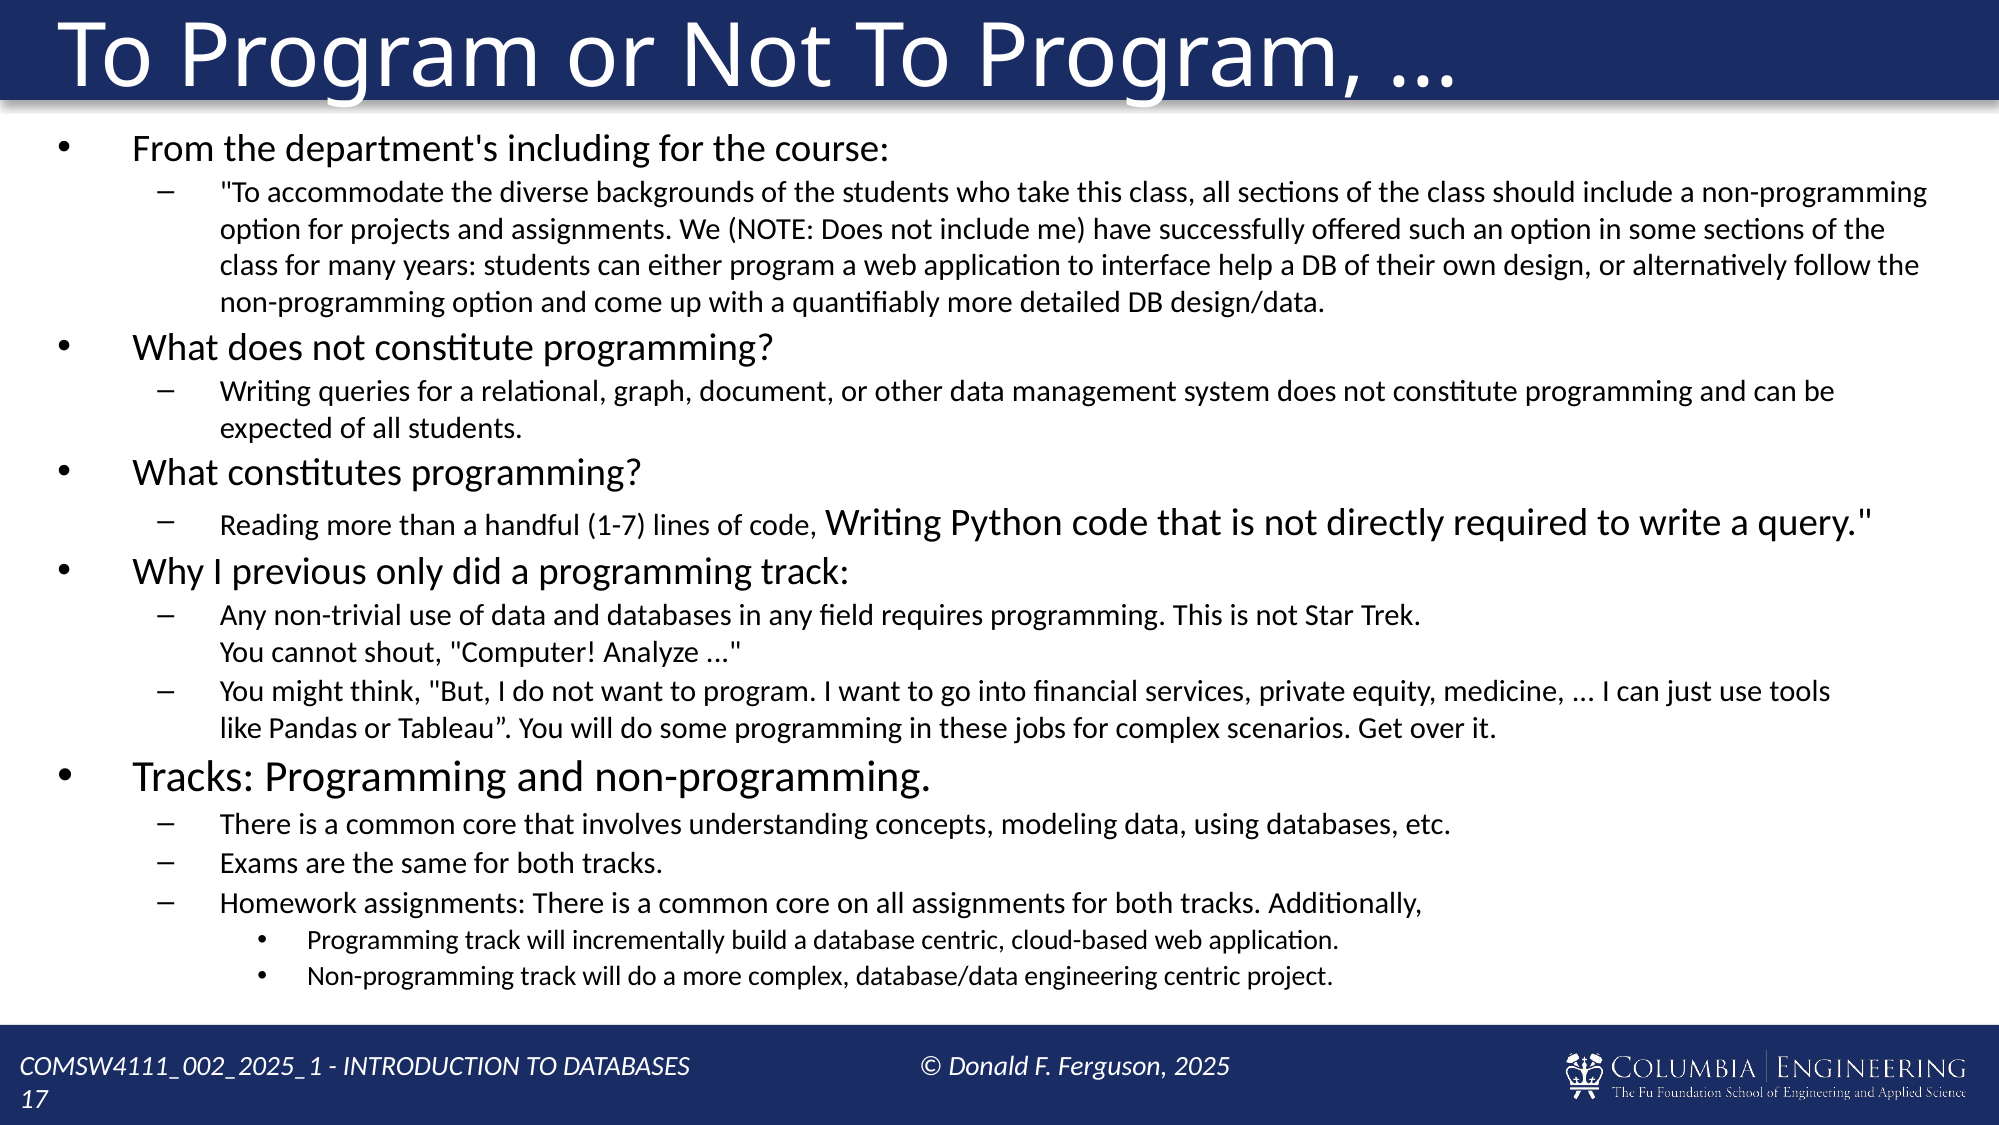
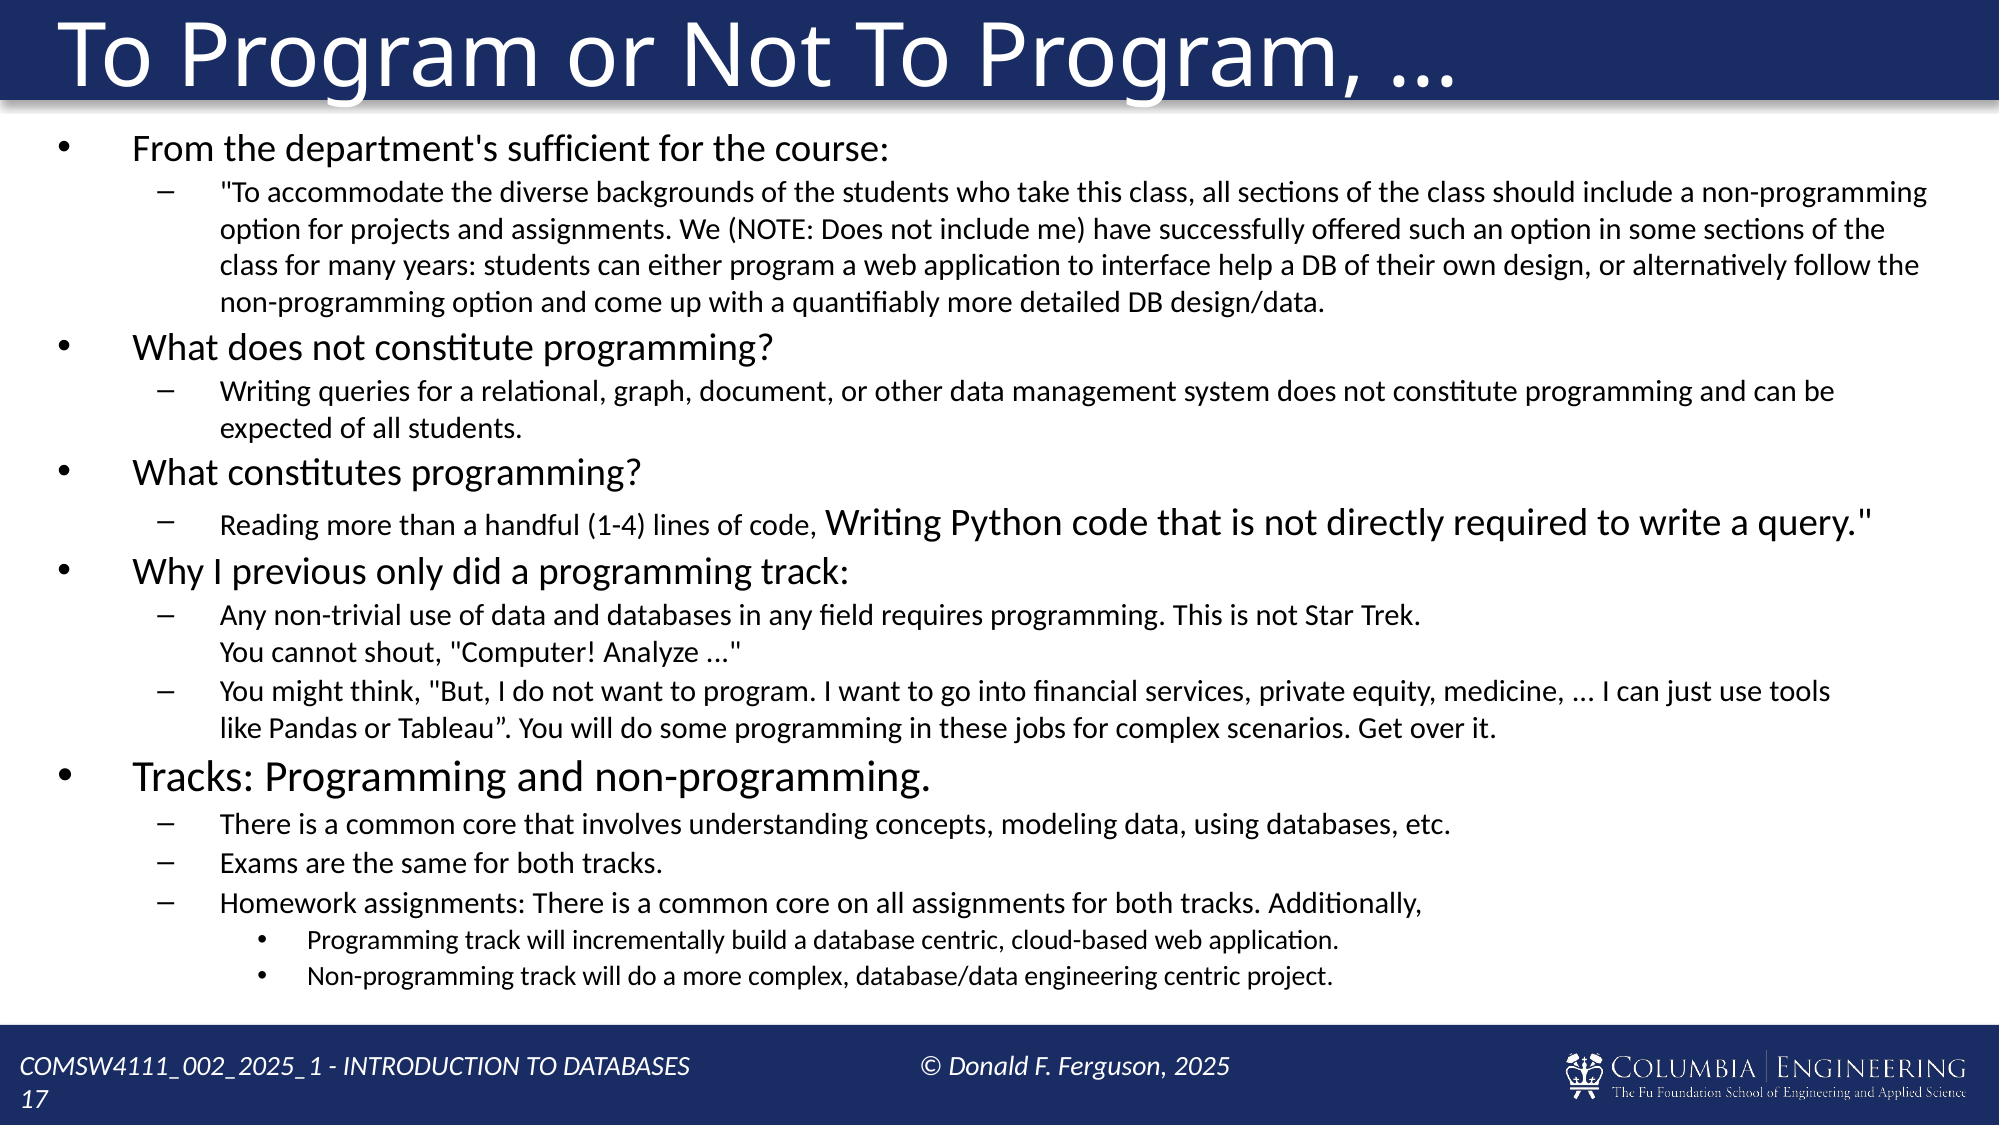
including: including -> sufficient
1-7: 1-7 -> 1-4
